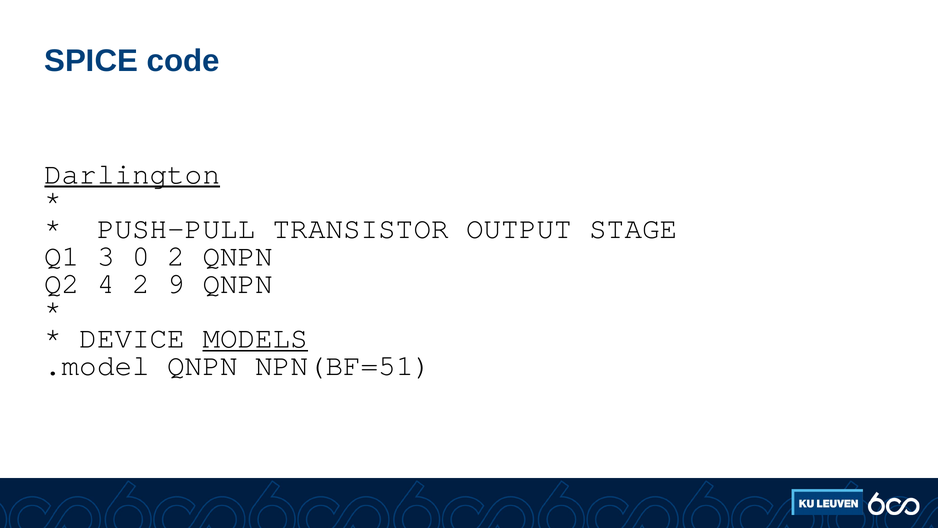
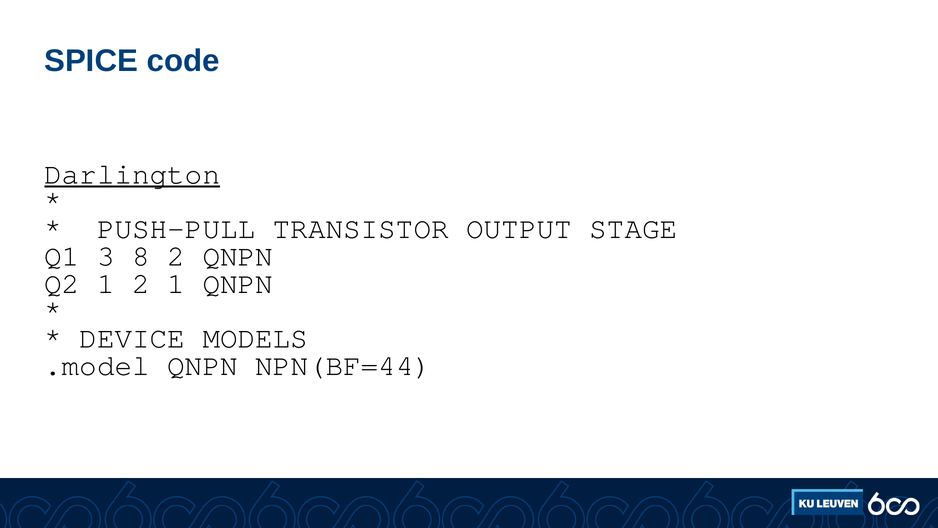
0: 0 -> 8
Q2 4: 4 -> 1
2 9: 9 -> 1
MODELS underline: present -> none
NPN(BF=51: NPN(BF=51 -> NPN(BF=44
